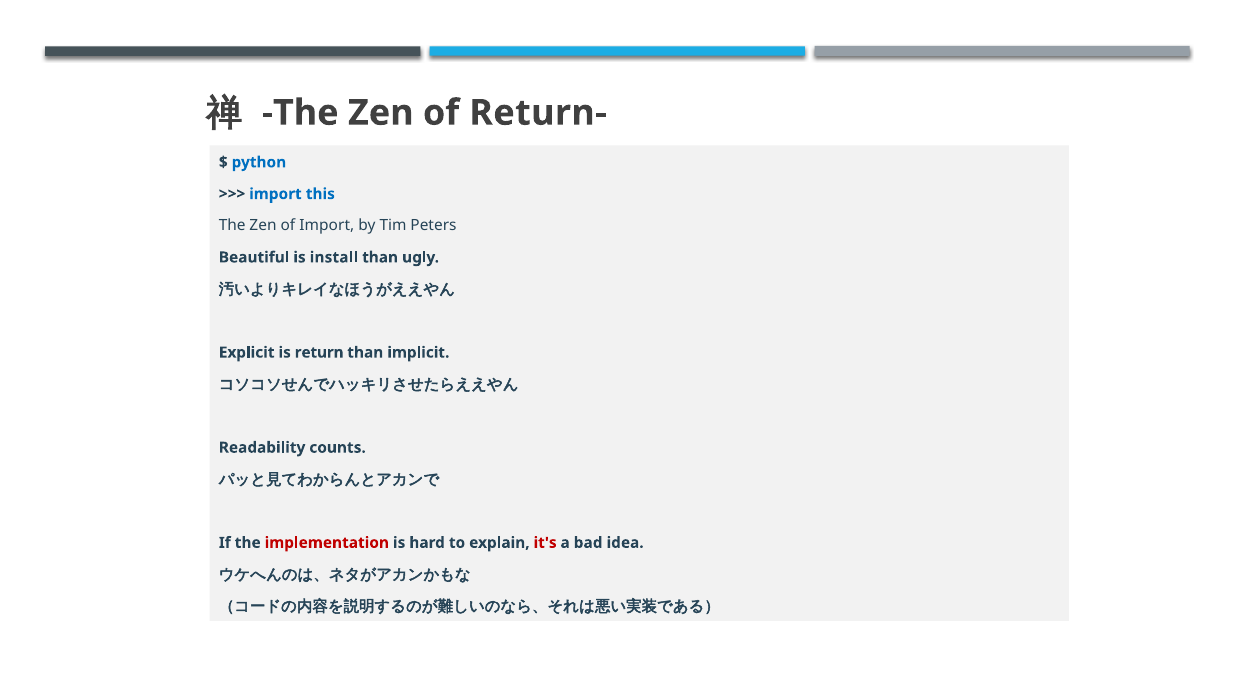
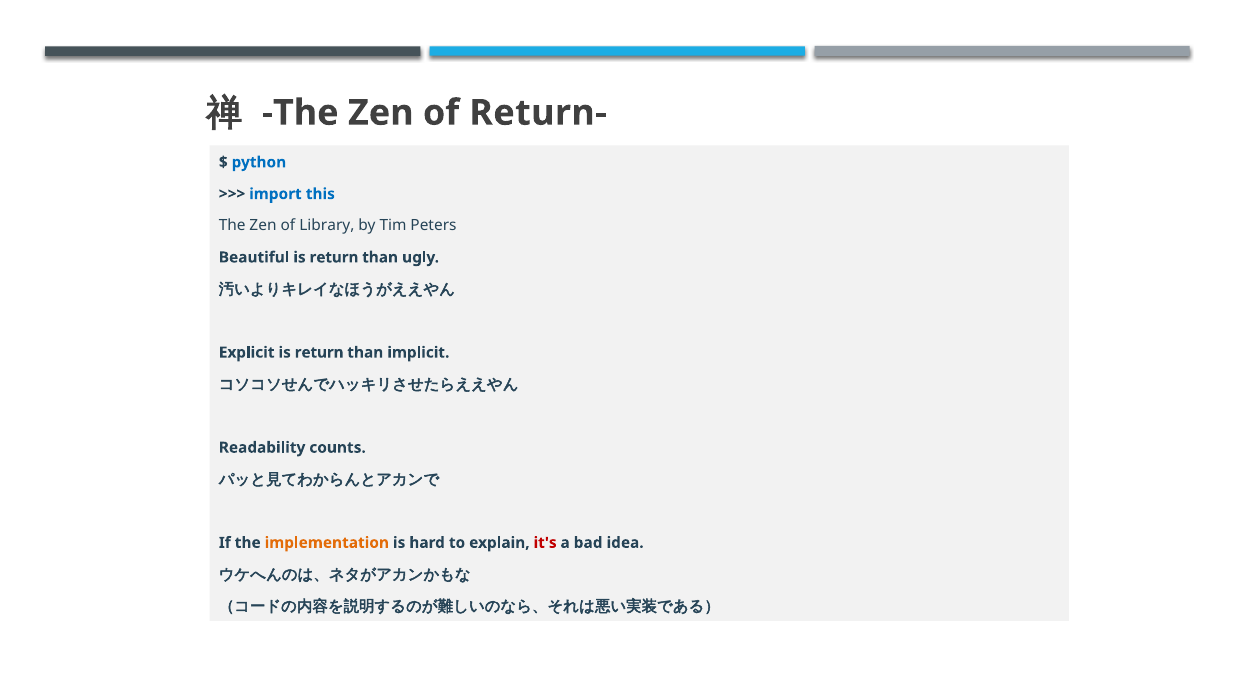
of Import: Import -> Library
Beautiful is install: install -> return
implementation colour: red -> orange
